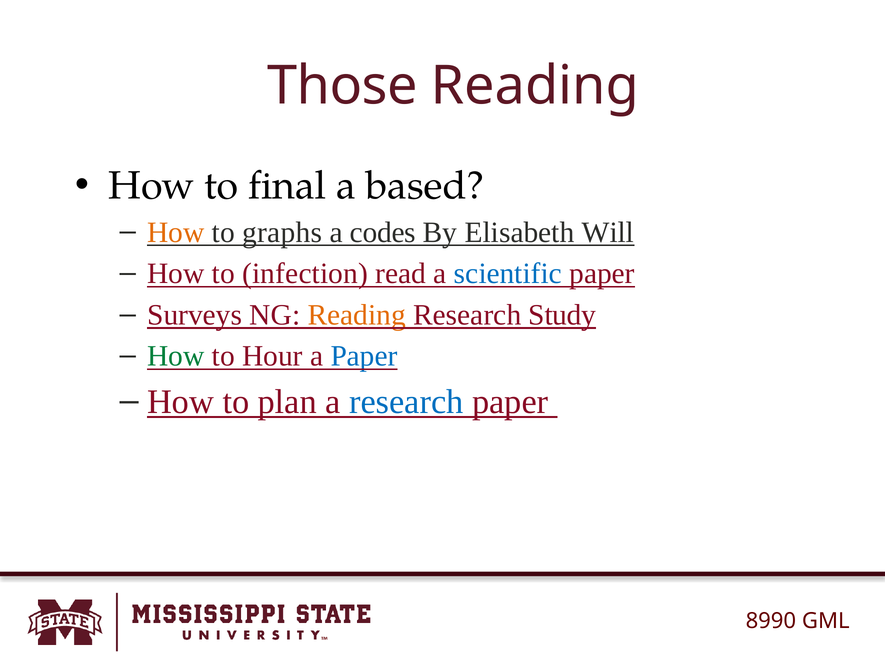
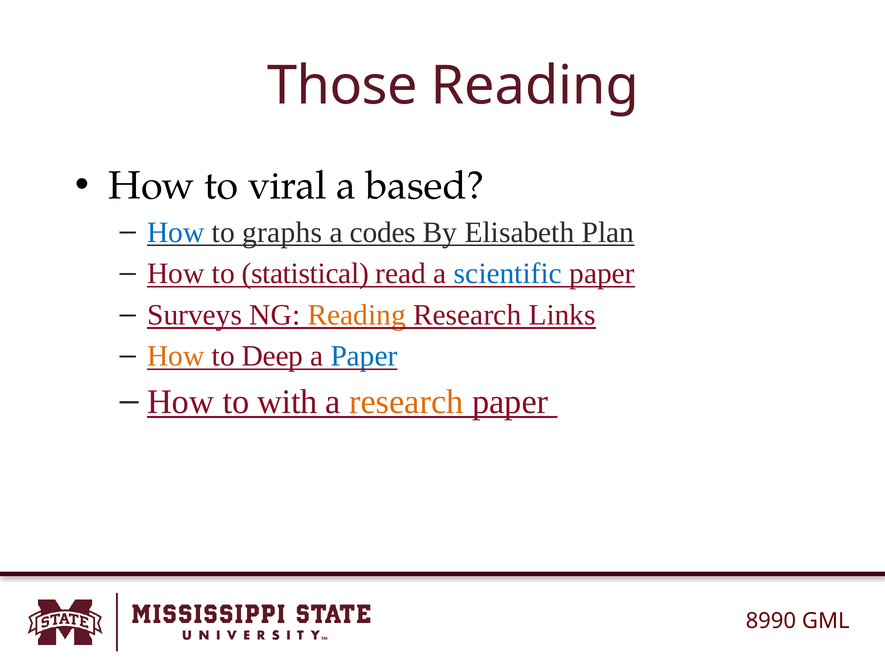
final: final -> viral
How at (176, 232) colour: orange -> blue
Will: Will -> Plan
infection: infection -> statistical
Study: Study -> Links
How at (176, 356) colour: green -> orange
Hour: Hour -> Deep
plan: plan -> with
research at (406, 402) colour: blue -> orange
